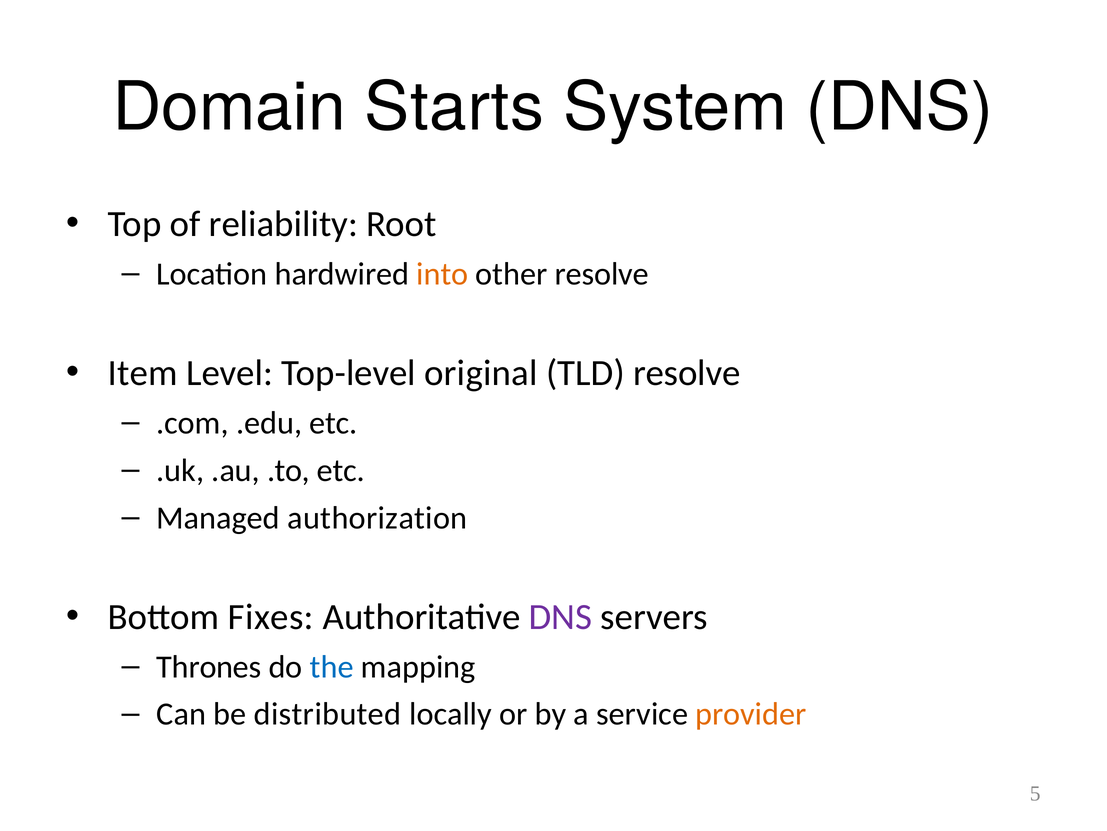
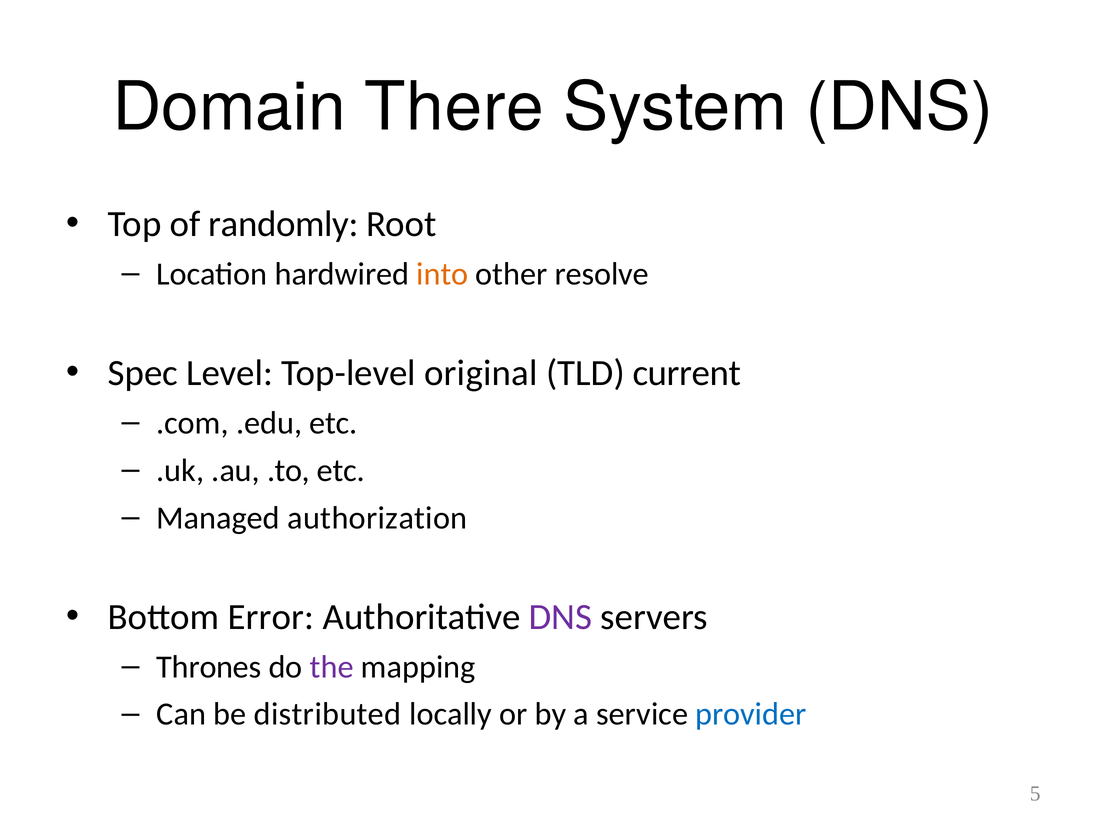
Starts: Starts -> There
reliability: reliability -> randomly
Item: Item -> Spec
TLD resolve: resolve -> current
Fixes: Fixes -> Error
the colour: blue -> purple
provider colour: orange -> blue
